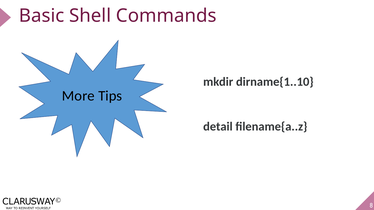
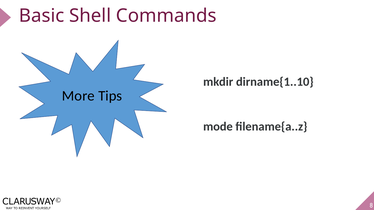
detail: detail -> mode
